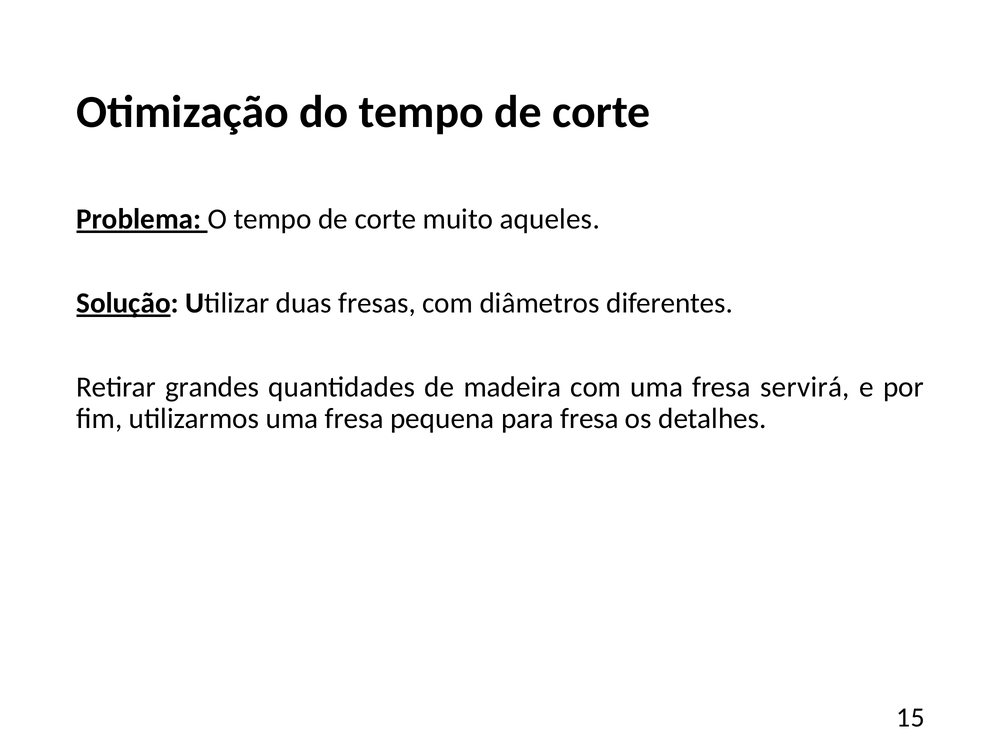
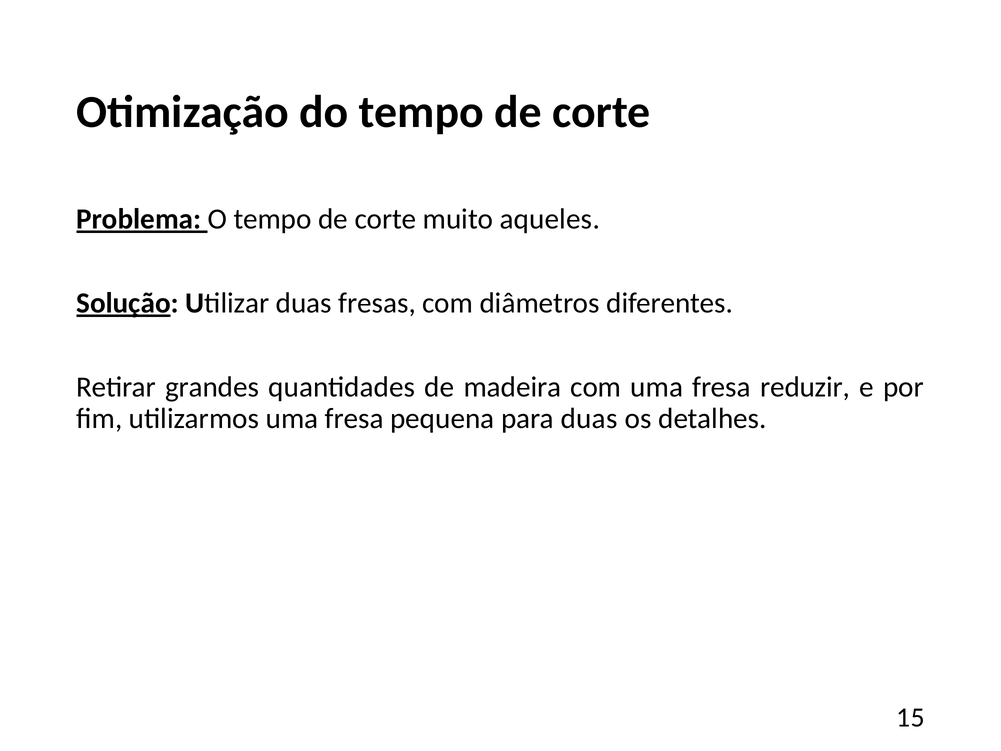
servirá: servirá -> reduzir
para fresa: fresa -> duas
